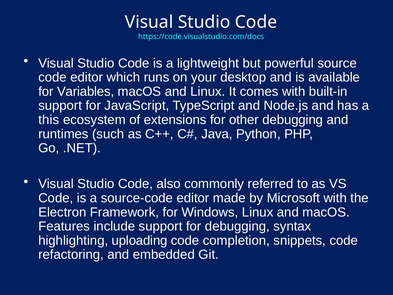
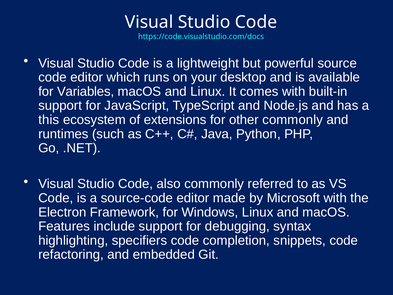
other debugging: debugging -> commonly
uploading: uploading -> specifiers
